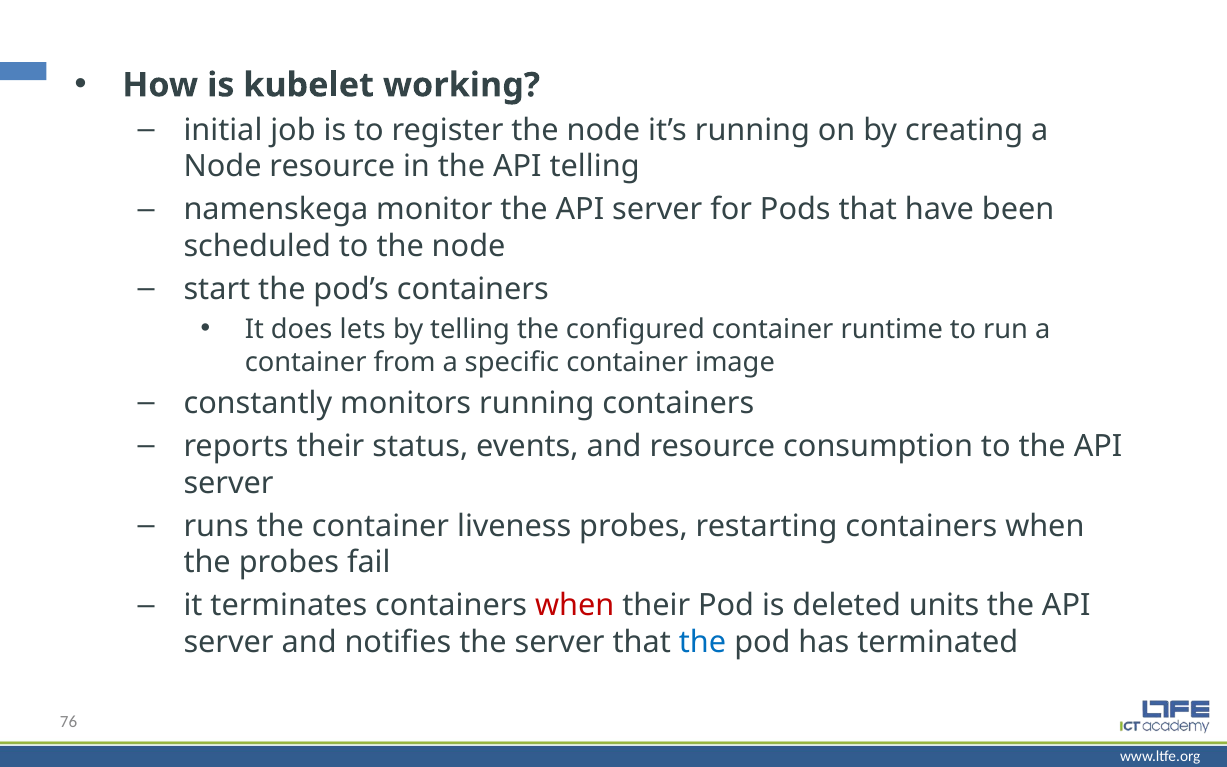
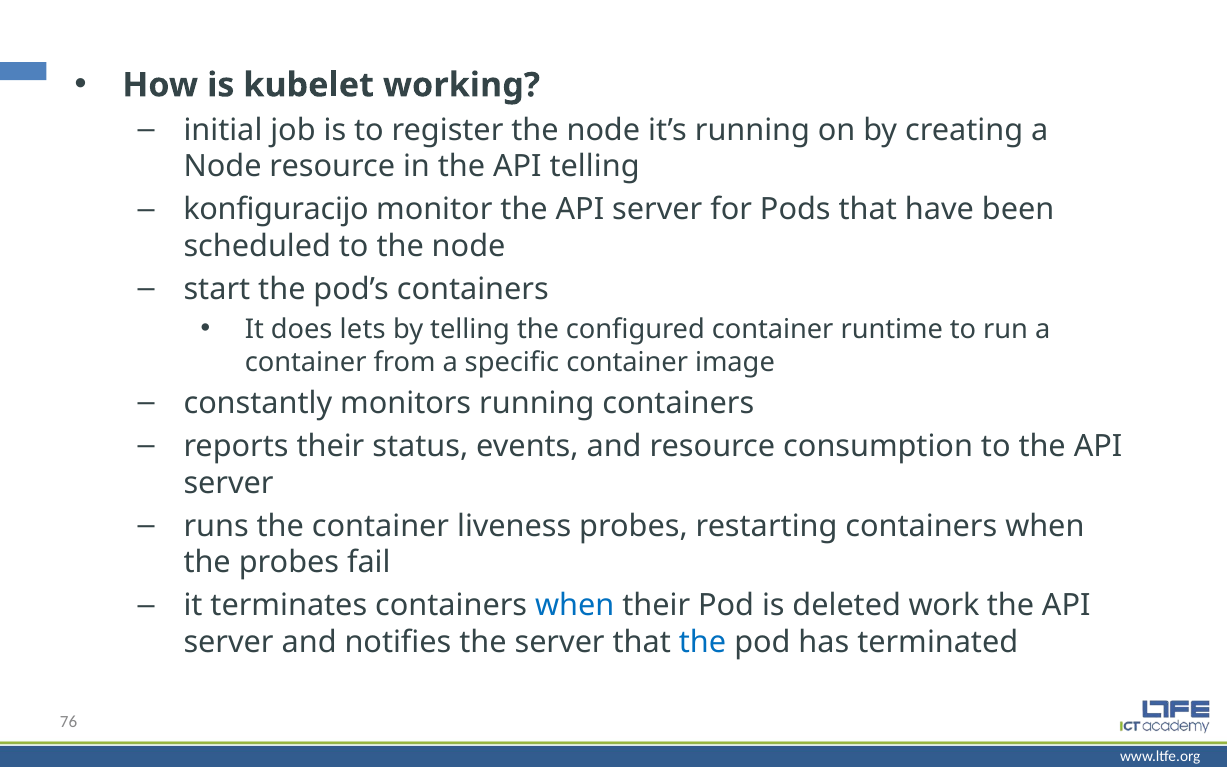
namenskega: namenskega -> konfiguracijo
when at (575, 606) colour: red -> blue
units: units -> work
